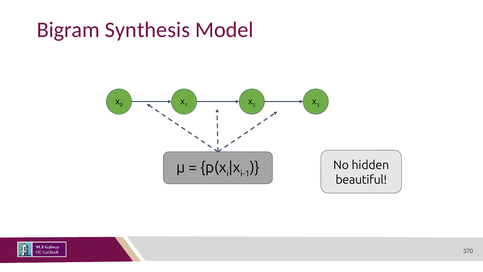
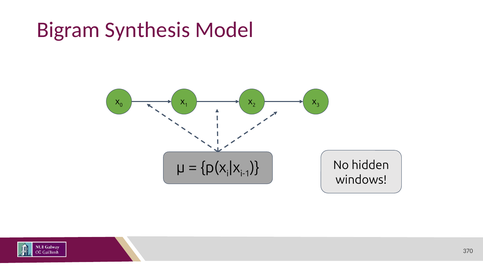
beautiful: beautiful -> windows
